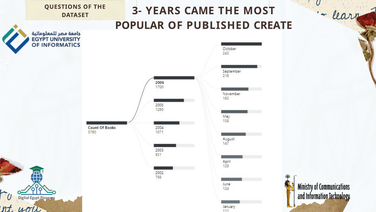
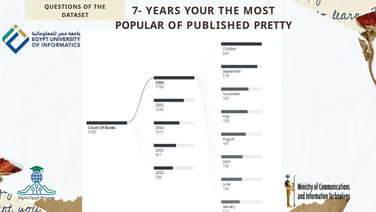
3-: 3- -> 7-
CAME: CAME -> YOUR
CREATE: CREATE -> PRETTY
